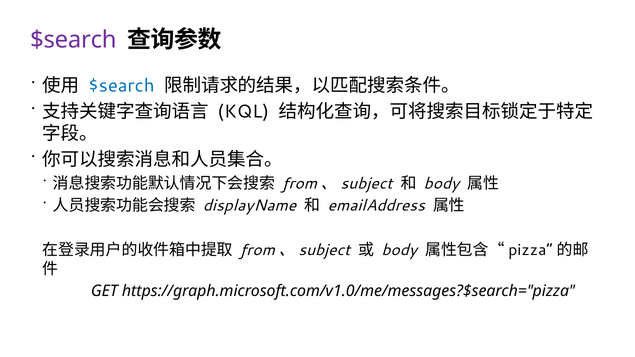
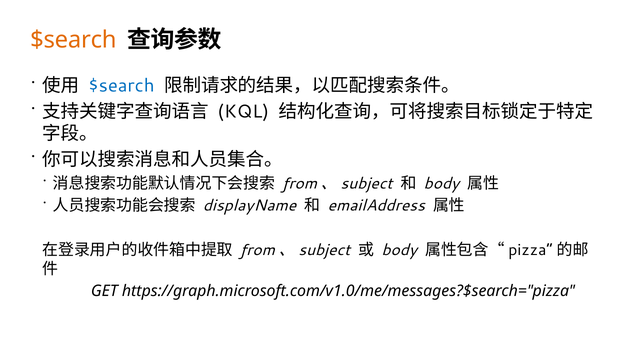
$search at (73, 40) colour: purple -> orange
